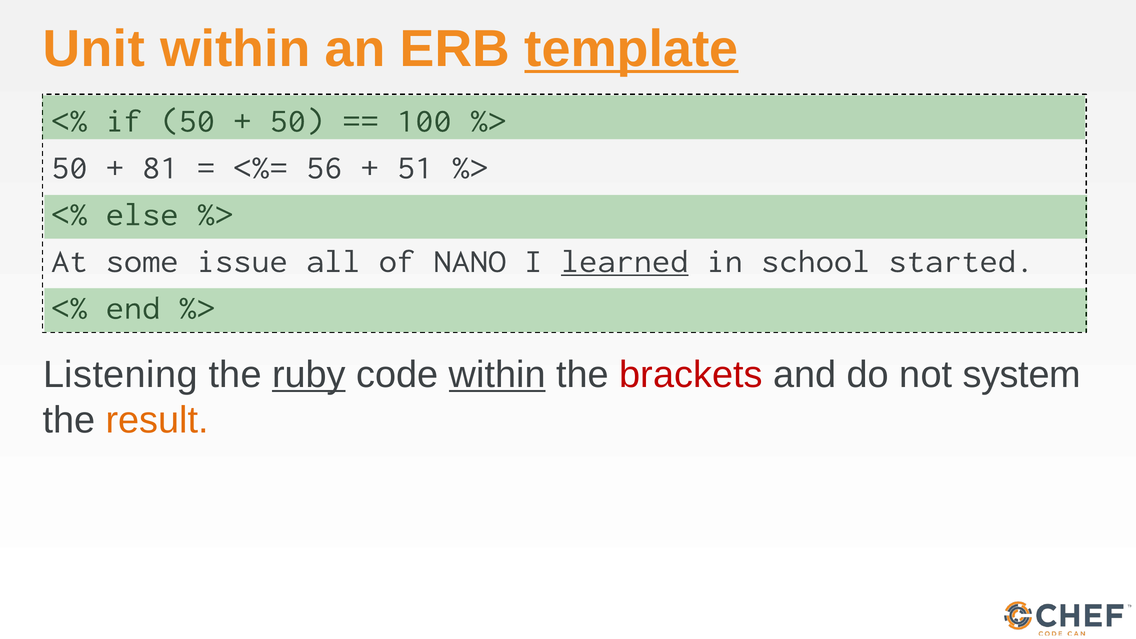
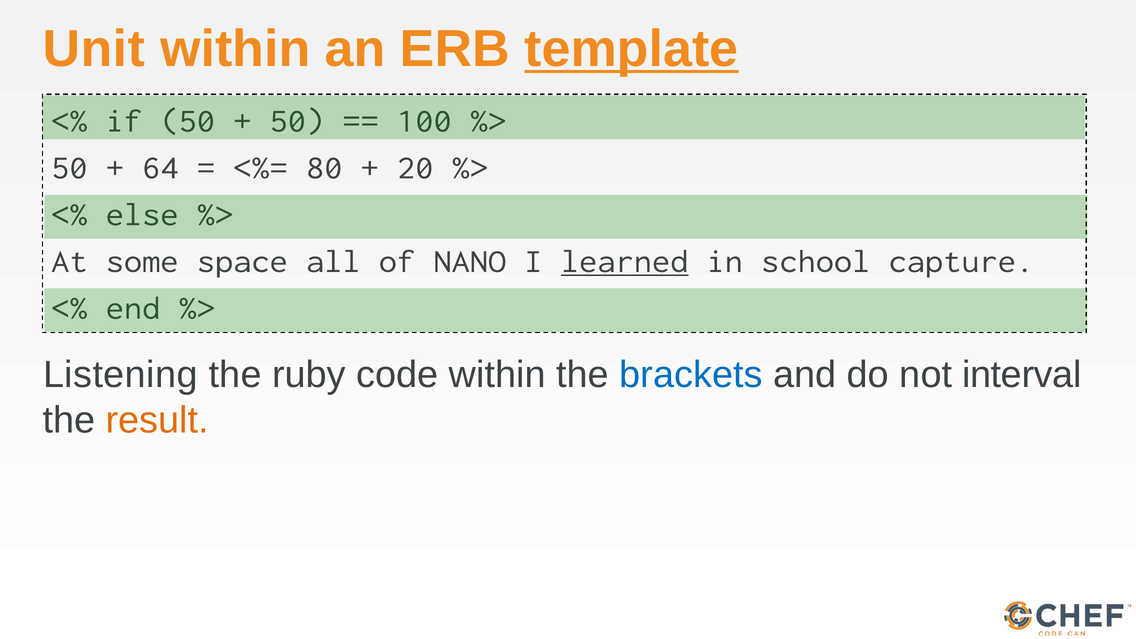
81: 81 -> 64
56: 56 -> 80
51: 51 -> 20
issue: issue -> space
started: started -> capture
ruby underline: present -> none
within at (497, 375) underline: present -> none
brackets colour: red -> blue
system: system -> interval
